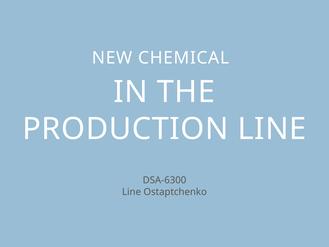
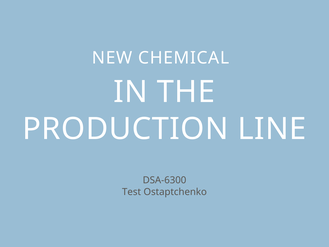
Line at (132, 192): Line -> Test
